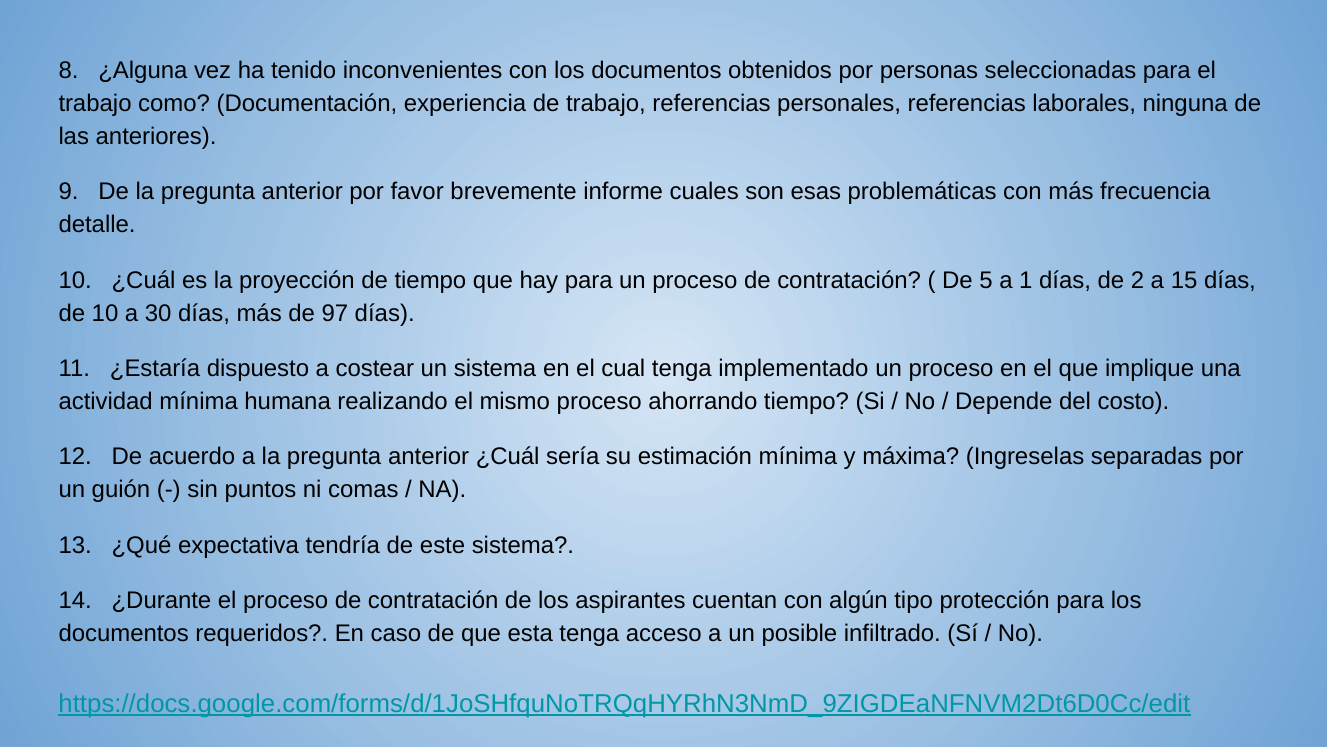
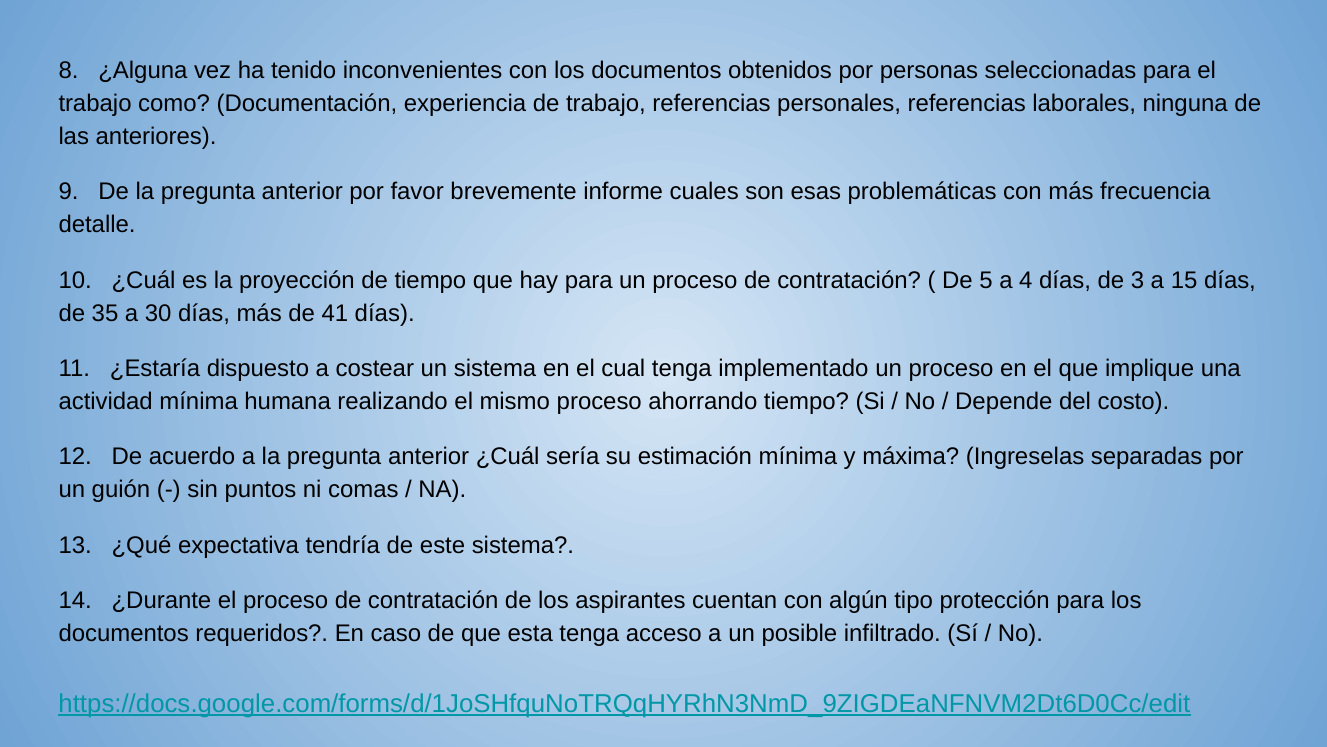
1: 1 -> 4
2: 2 -> 3
de 10: 10 -> 35
97: 97 -> 41
